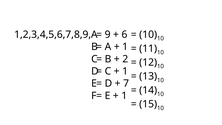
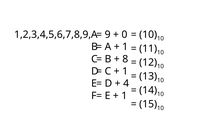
6: 6 -> 0
2: 2 -> 8
7: 7 -> 4
